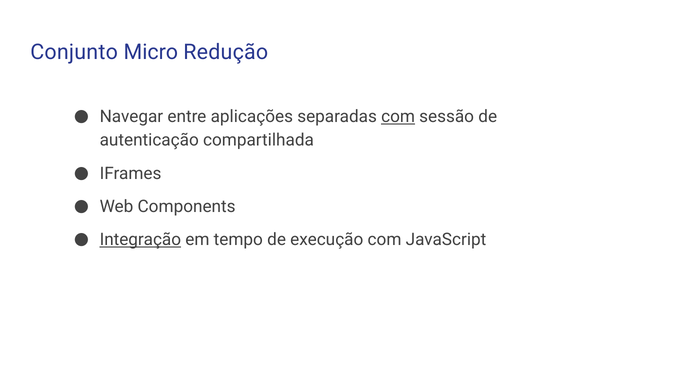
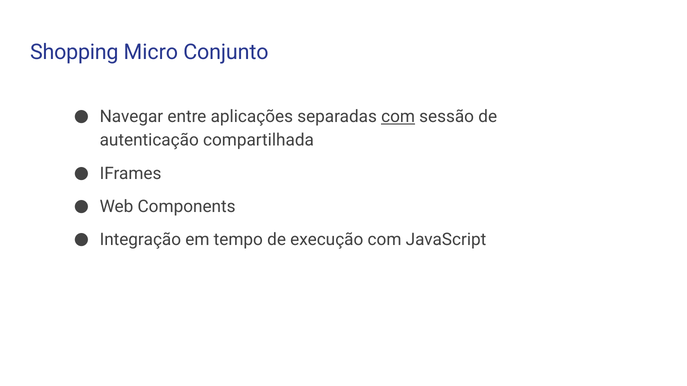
Conjunto: Conjunto -> Shopping
Redução: Redução -> Conjunto
Integração underline: present -> none
